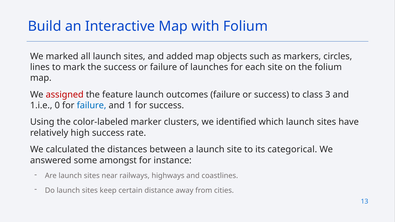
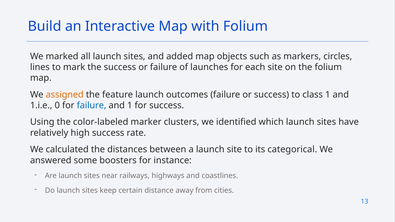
assigned colour: red -> orange
class 3: 3 -> 1
amongst: amongst -> boosters
